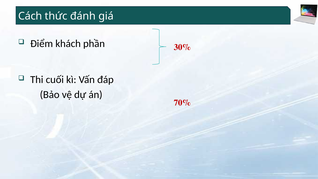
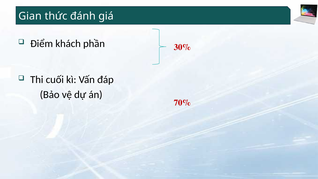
Cách: Cách -> Gian
